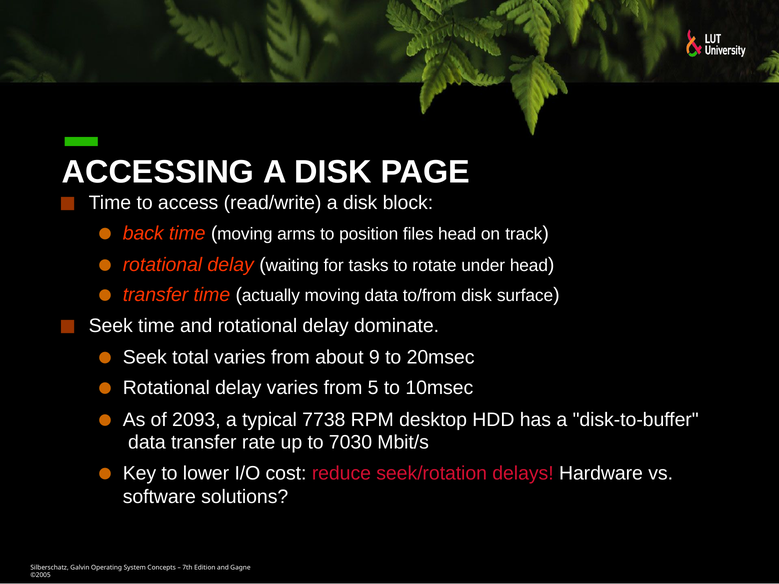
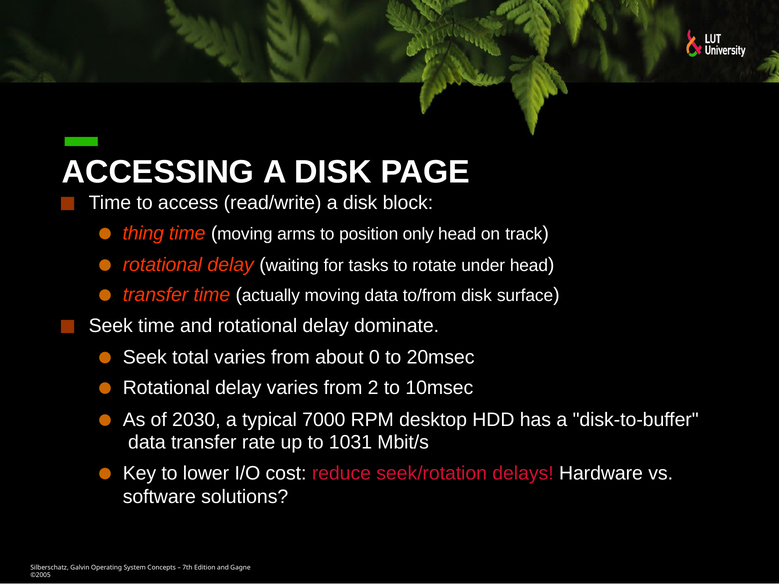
back: back -> thing
files: files -> only
9: 9 -> 0
5: 5 -> 2
2093: 2093 -> 2030
7738: 7738 -> 7000
7030: 7030 -> 1031
